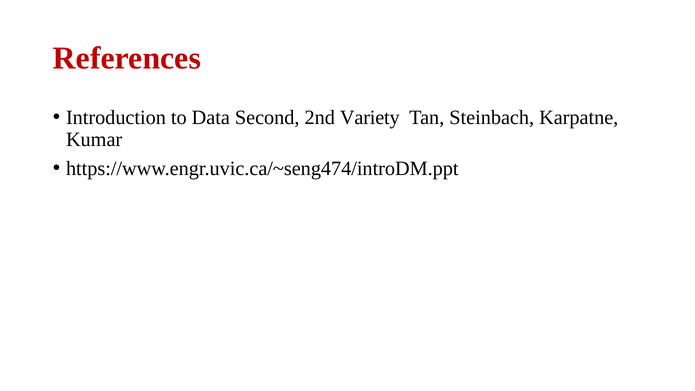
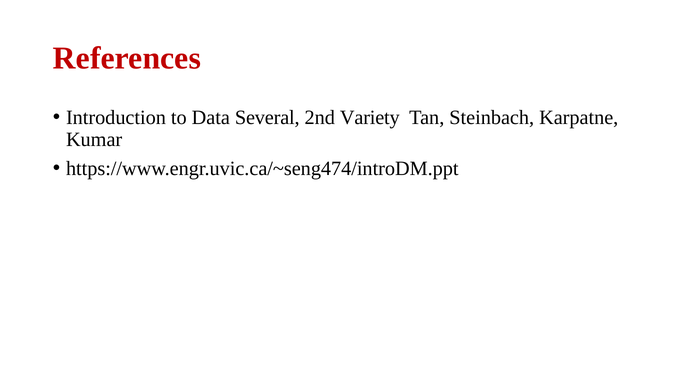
Second: Second -> Several
